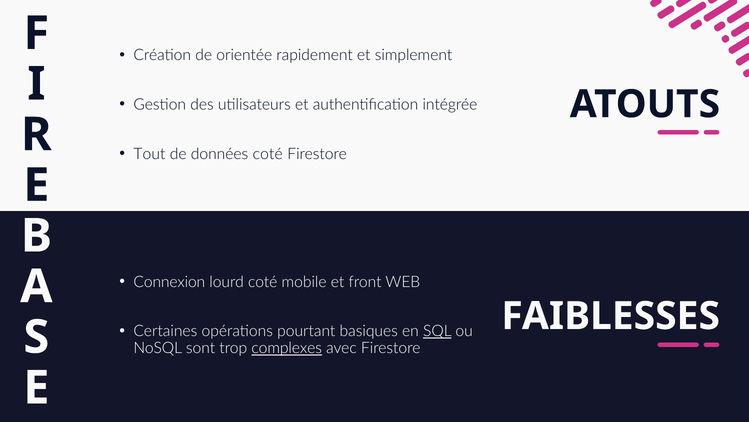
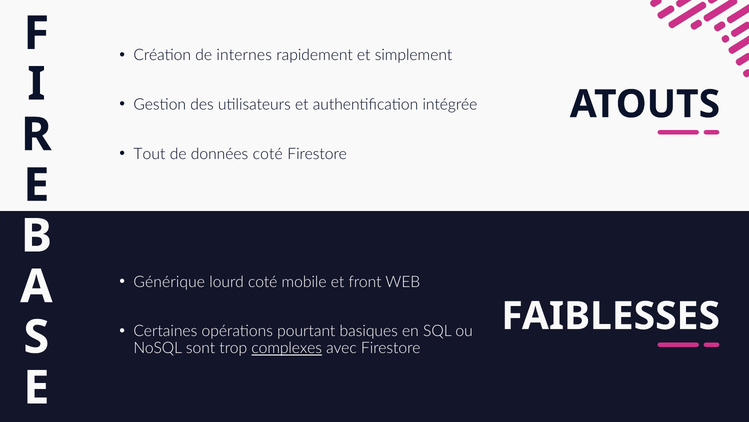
orientée: orientée -> internes
Connexion: Connexion -> Générique
SQL underline: present -> none
